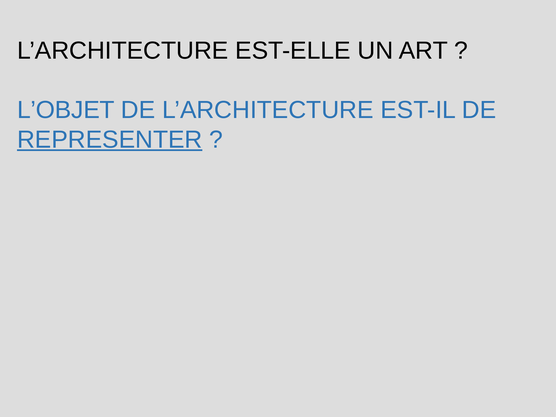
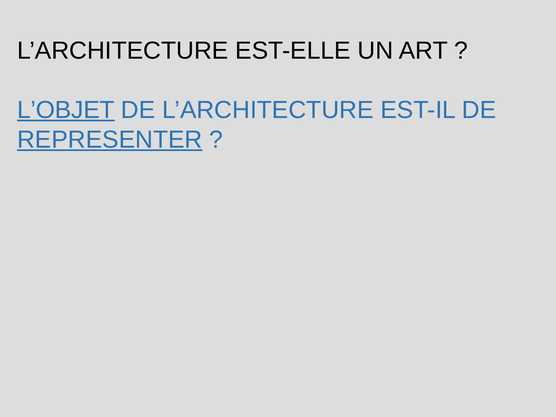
L’OBJET underline: none -> present
